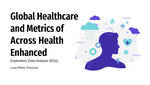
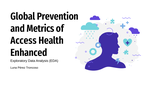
Healthcare: Healthcare -> Prevention
Across: Across -> Access
